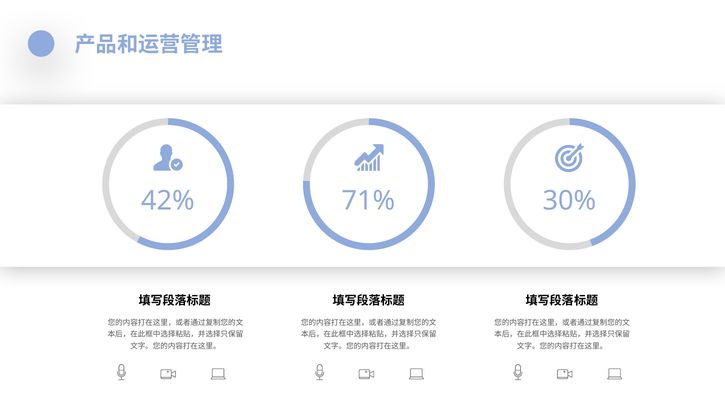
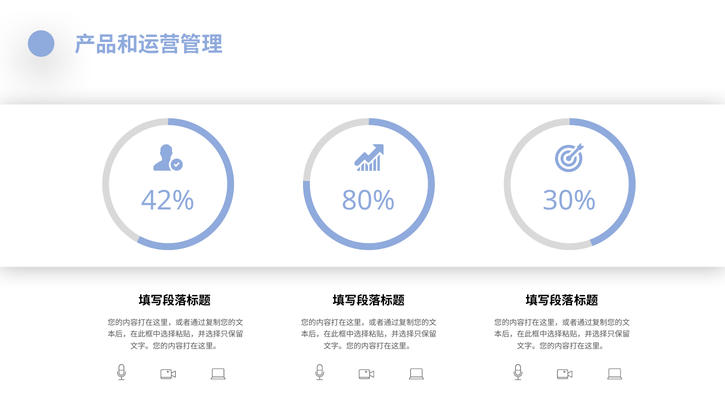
71%: 71% -> 80%
